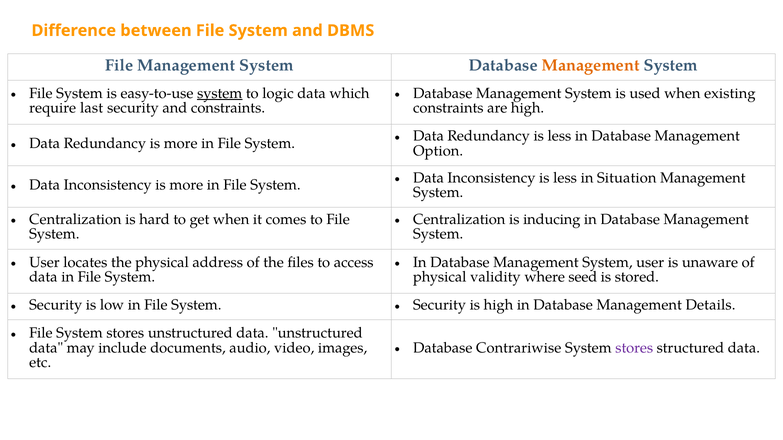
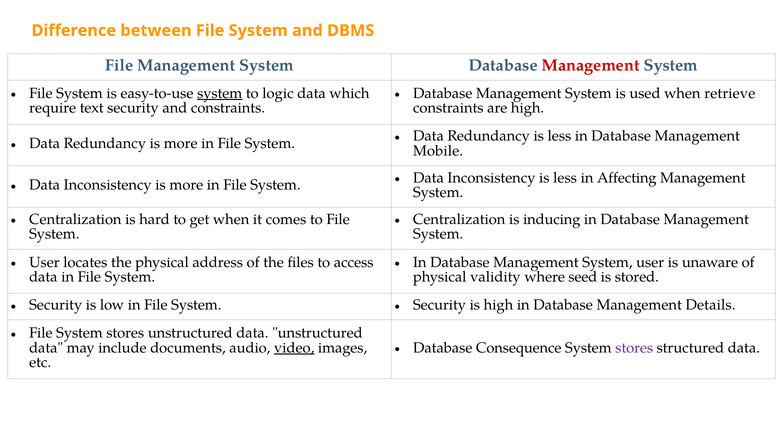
Management at (591, 65) colour: orange -> red
existing: existing -> retrieve
last: last -> text
Option: Option -> Mobile
Situation: Situation -> Affecting
Contrariwise: Contrariwise -> Consequence
video underline: none -> present
